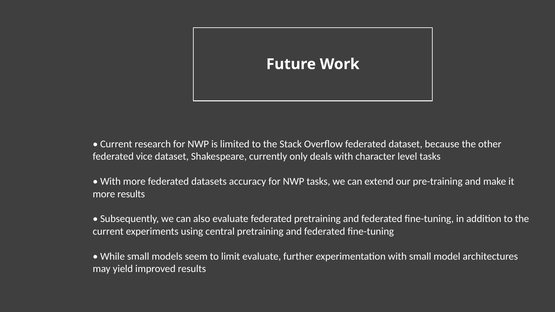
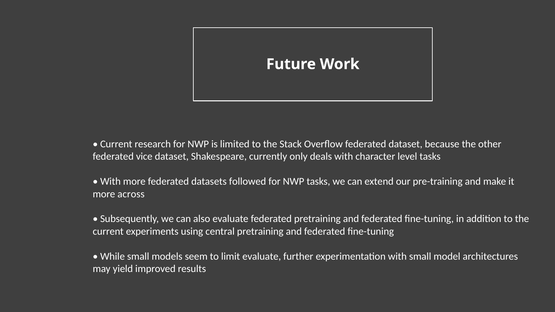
accuracy: accuracy -> followed
more results: results -> across
